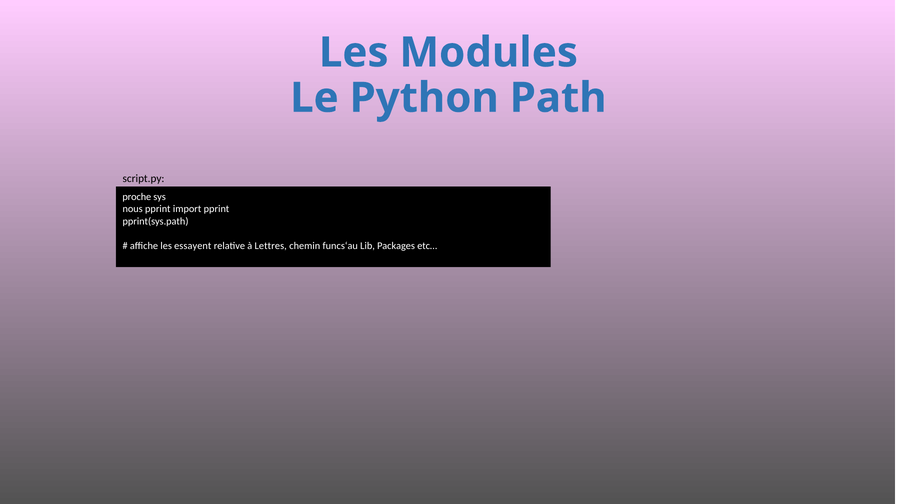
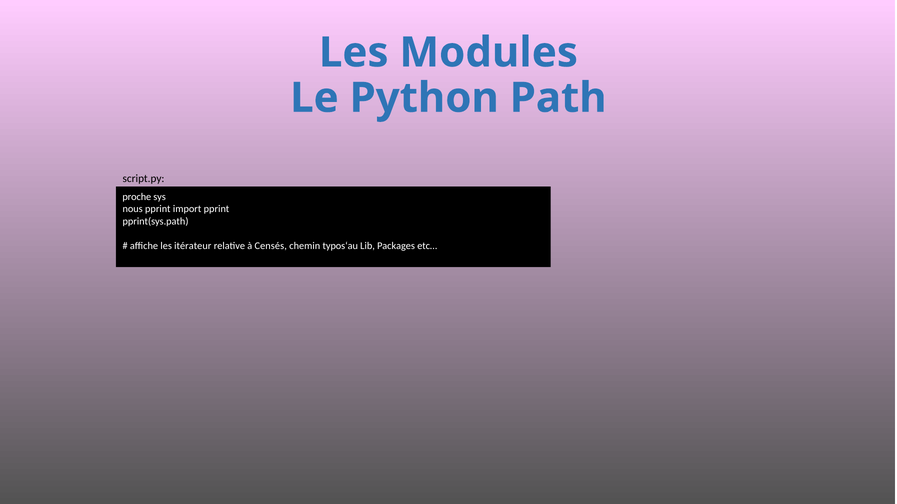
essayent: essayent -> itérateur
Lettres: Lettres -> Censés
funcs‘au: funcs‘au -> typos‘au
